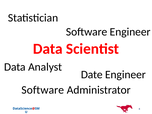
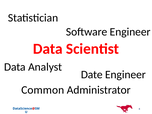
Software at (43, 90): Software -> Common
